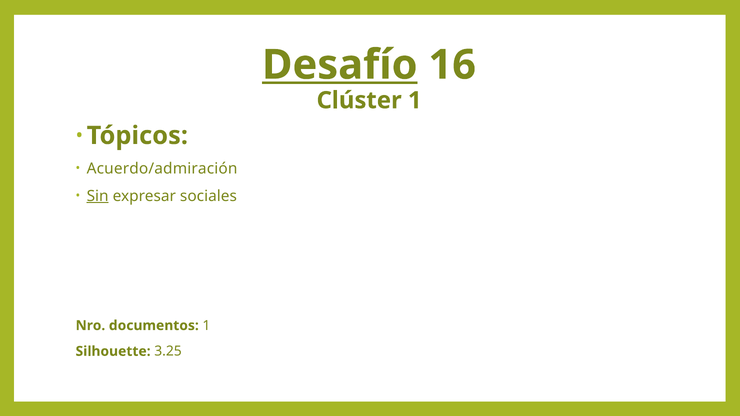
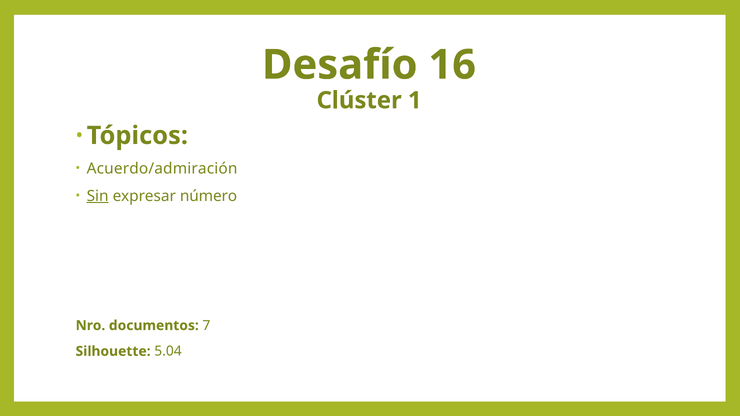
Desafío underline: present -> none
sociales: sociales -> número
documentos 1: 1 -> 7
3.25: 3.25 -> 5.04
